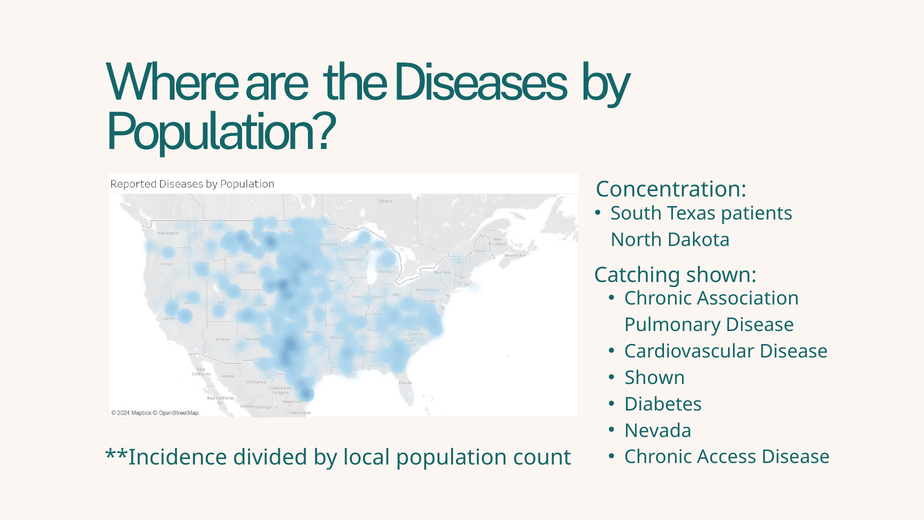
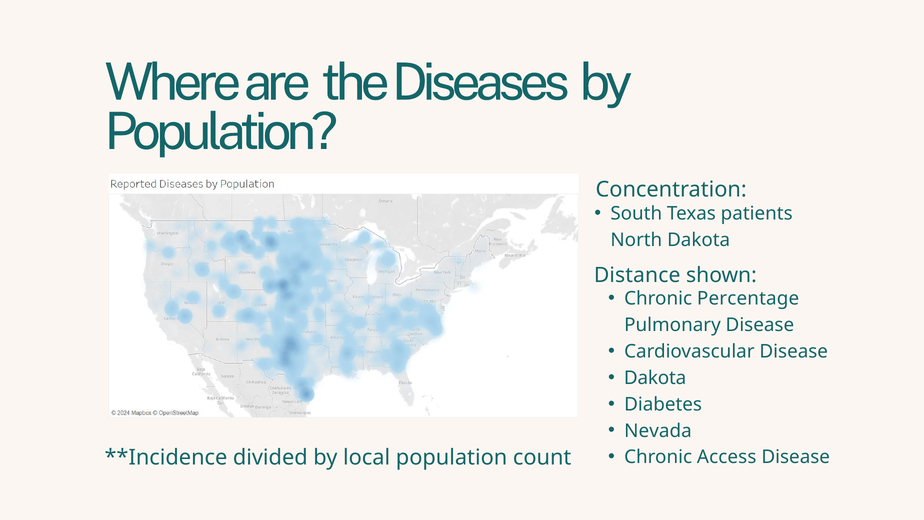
Catching: Catching -> Distance
Association: Association -> Percentage
Shown at (655, 378): Shown -> Dakota
